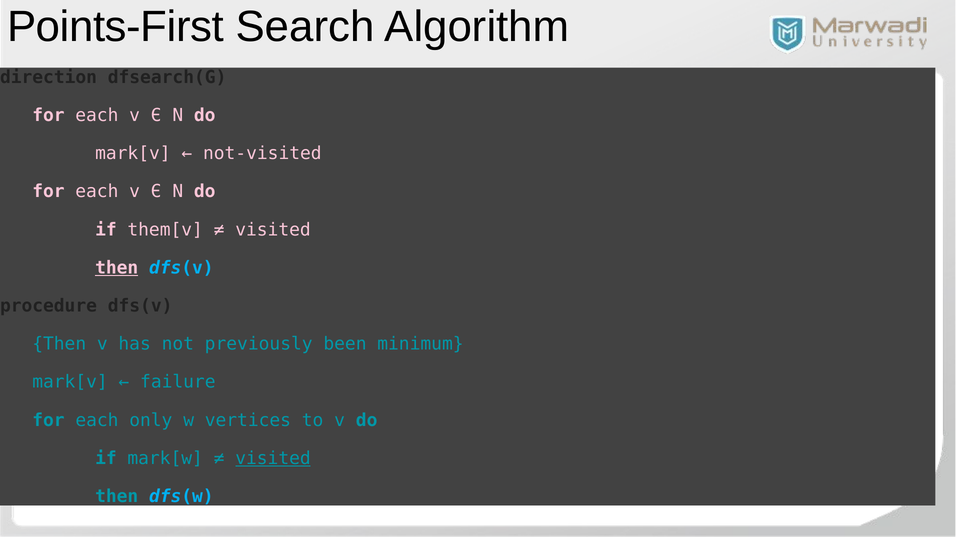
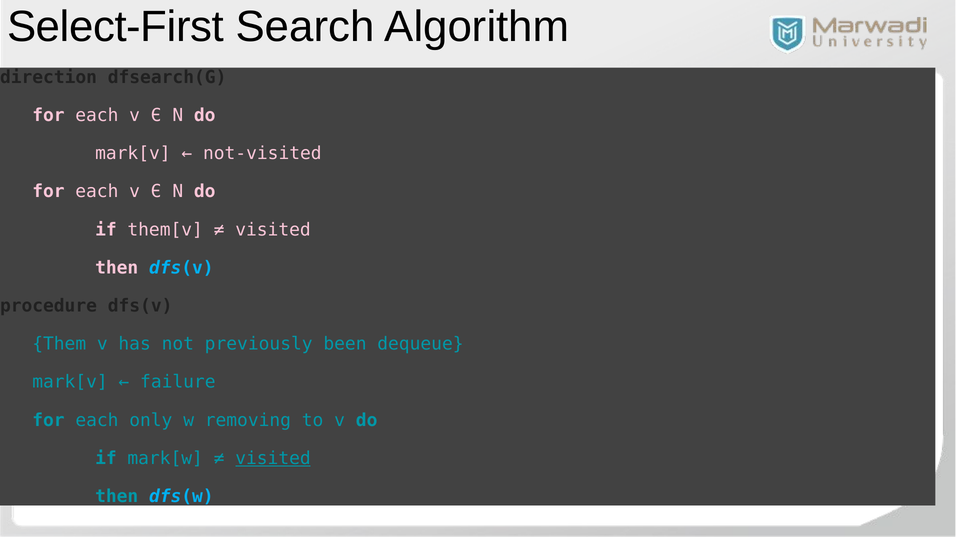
Points-First: Points-First -> Select-First
then at (117, 268) underline: present -> none
Then at (59, 344): Then -> Them
minimum: minimum -> dequeue
vertices: vertices -> removing
